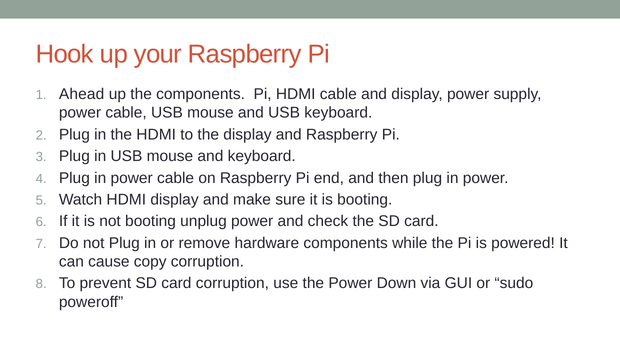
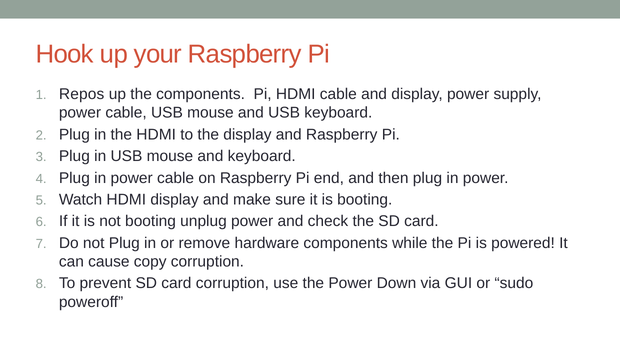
Ahead: Ahead -> Repos
